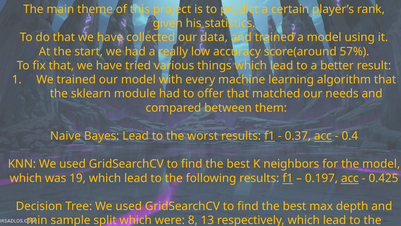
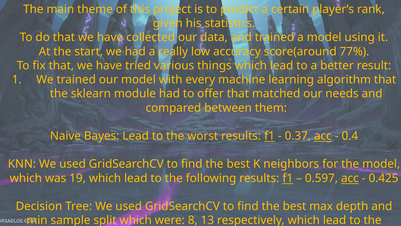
57%: 57% -> 77%
0.197: 0.197 -> 0.597
